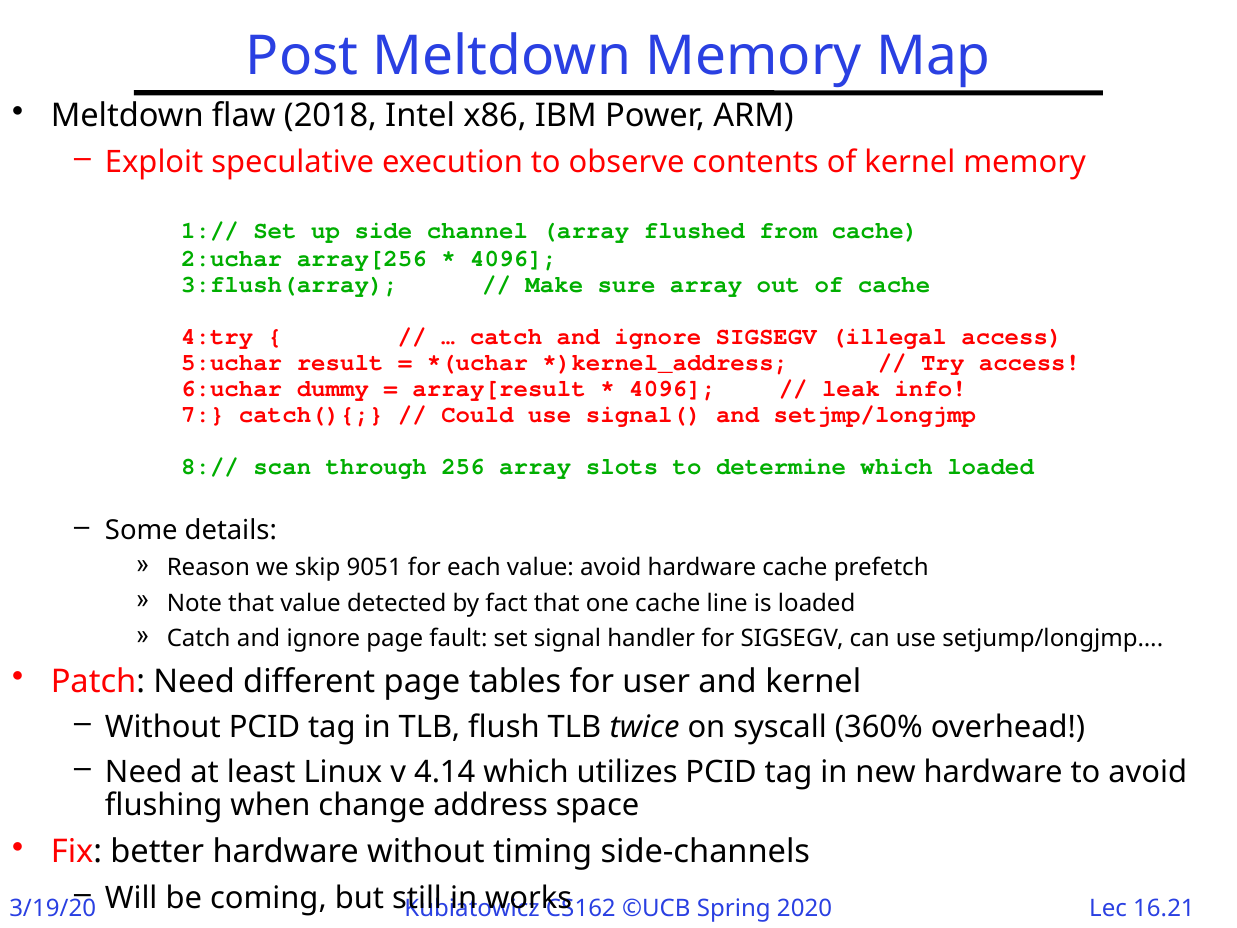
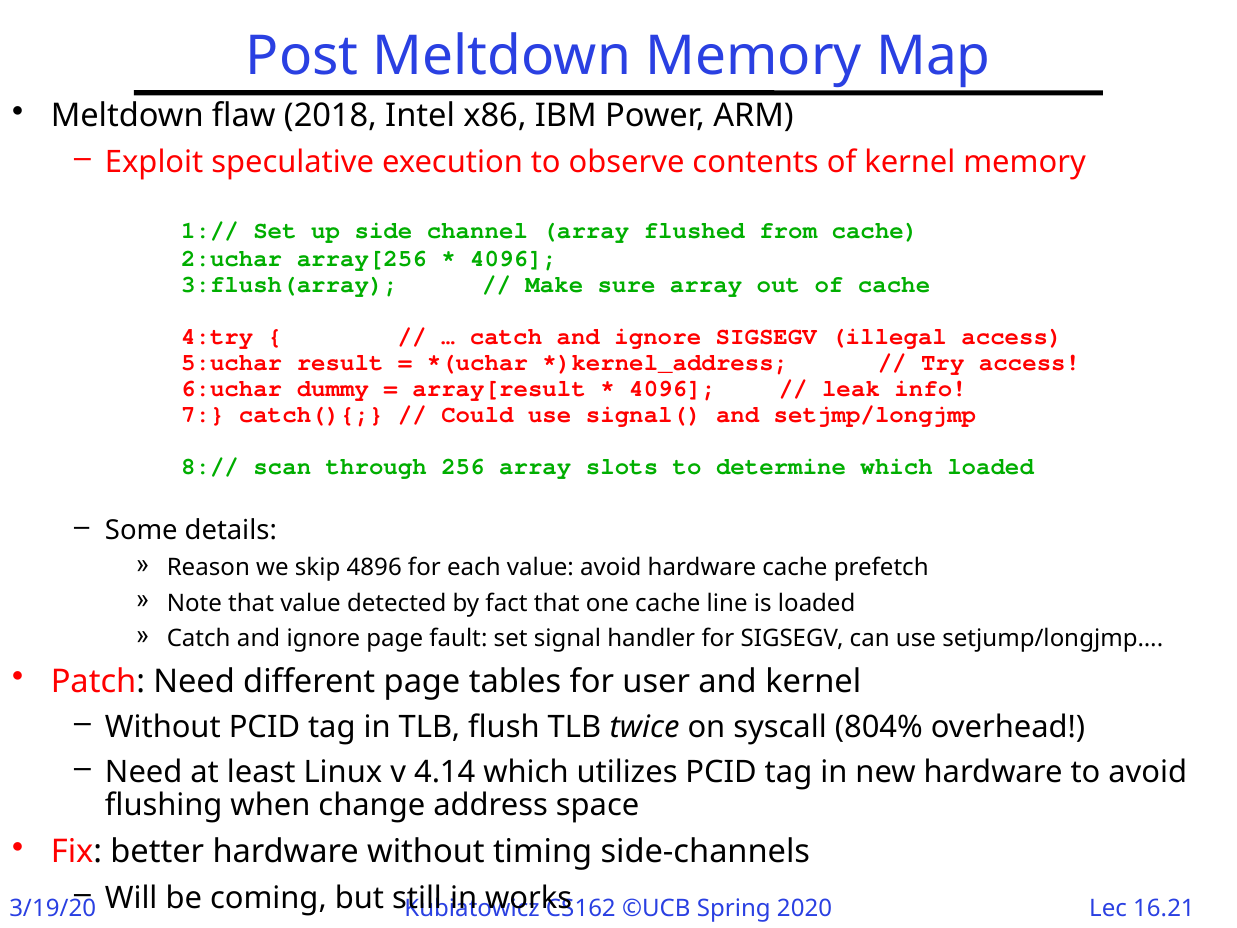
9051: 9051 -> 4896
360%: 360% -> 804%
